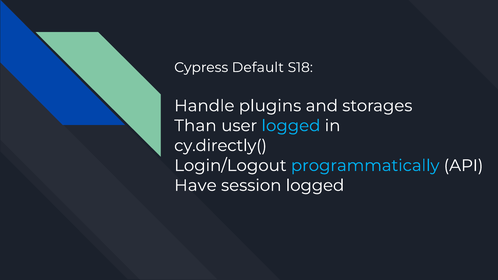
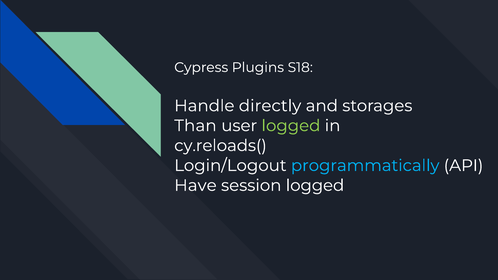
Default: Default -> Plugins
plugins: plugins -> directly
logged at (291, 126) colour: light blue -> light green
cy.directly(: cy.directly( -> cy.reloads(
